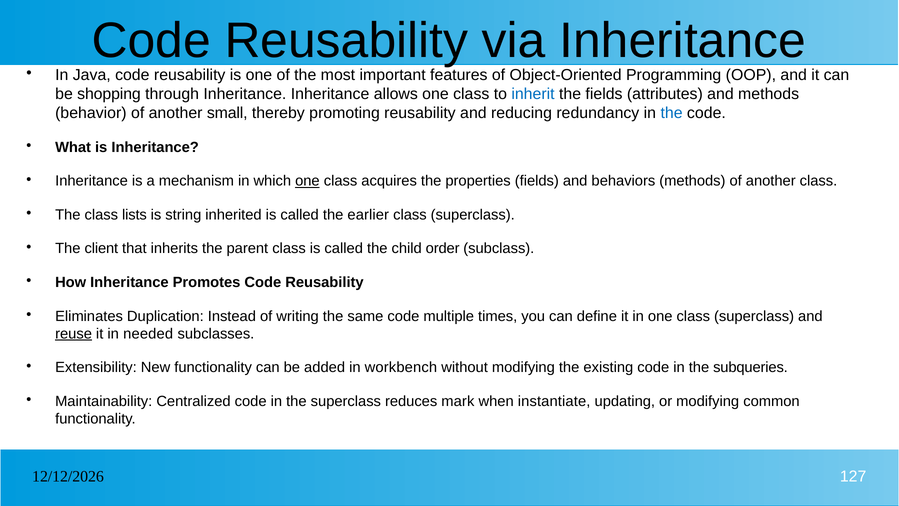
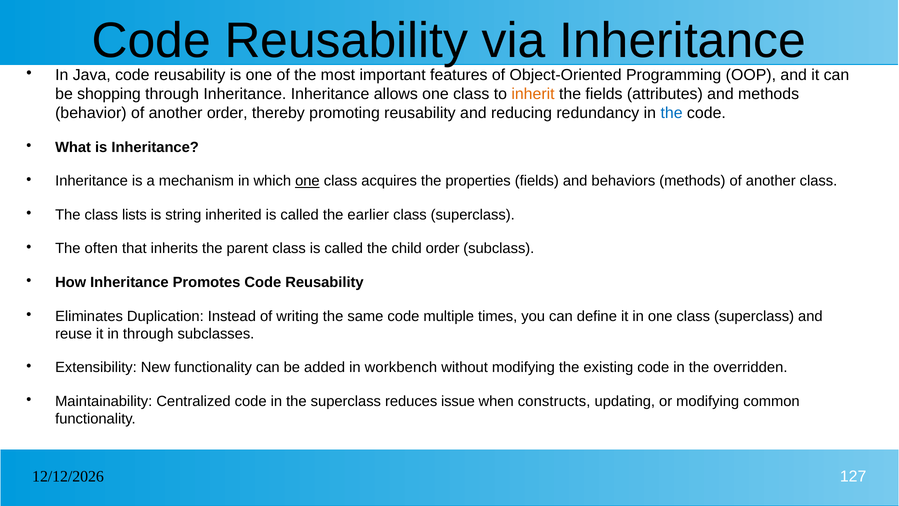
inherit colour: blue -> orange
another small: small -> order
client: client -> often
reuse underline: present -> none
in needed: needed -> through
subqueries: subqueries -> overridden
mark: mark -> issue
instantiate: instantiate -> constructs
